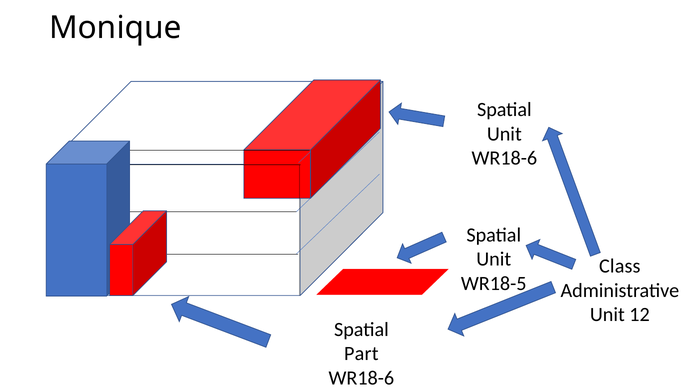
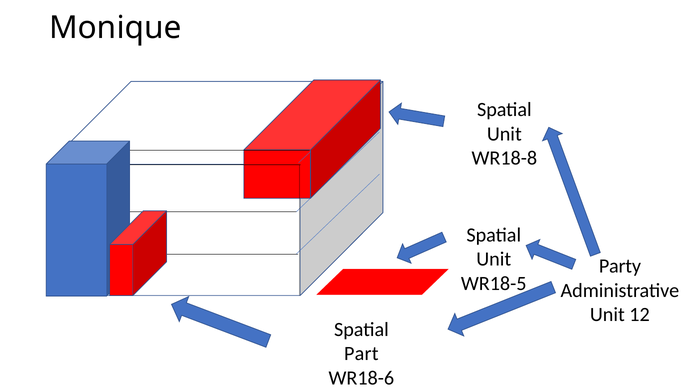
WR18-6 at (504, 158): WR18-6 -> WR18-8
Class: Class -> Party
